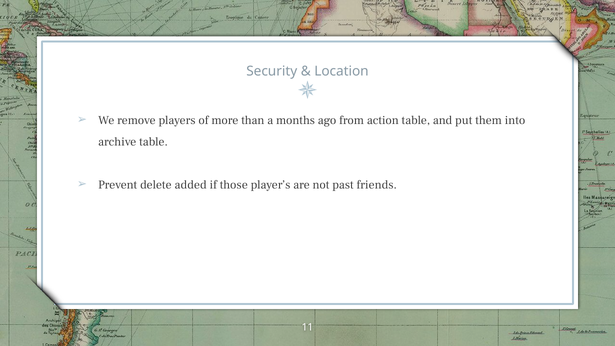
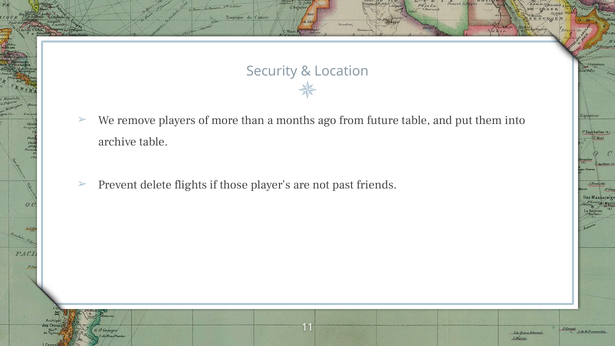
action: action -> future
added: added -> flights
